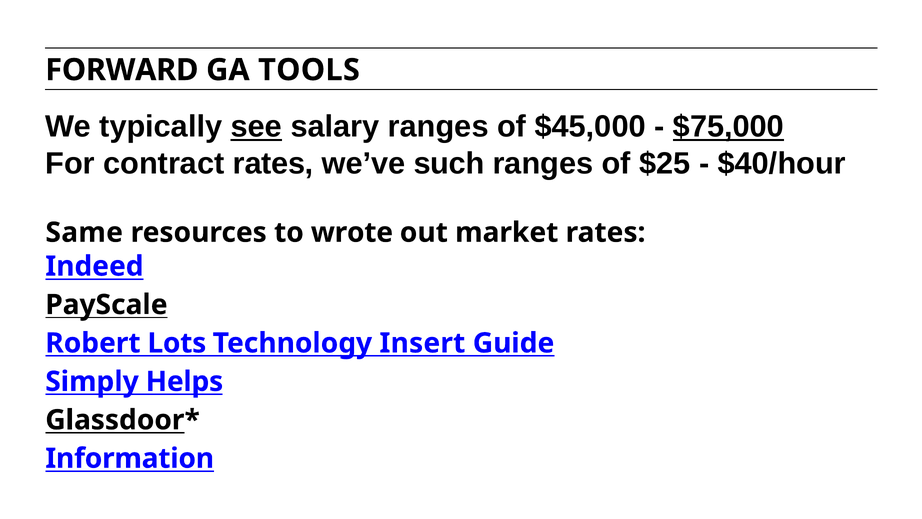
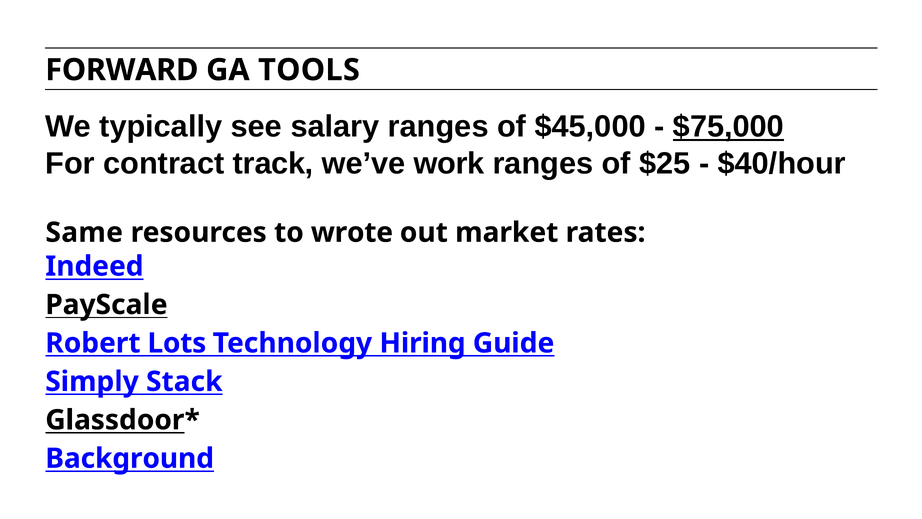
see underline: present -> none
contract rates: rates -> track
such: such -> work
Insert: Insert -> Hiring
Helps: Helps -> Stack
Information: Information -> Background
